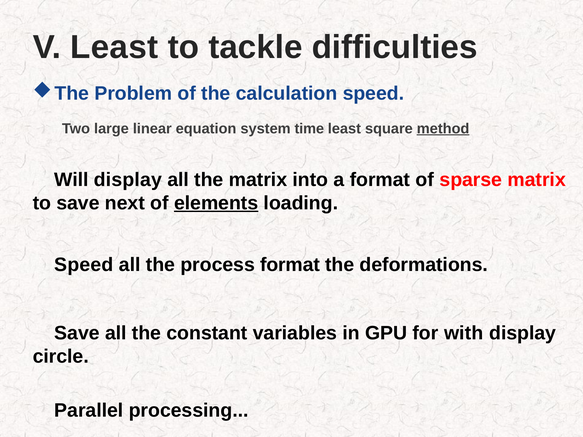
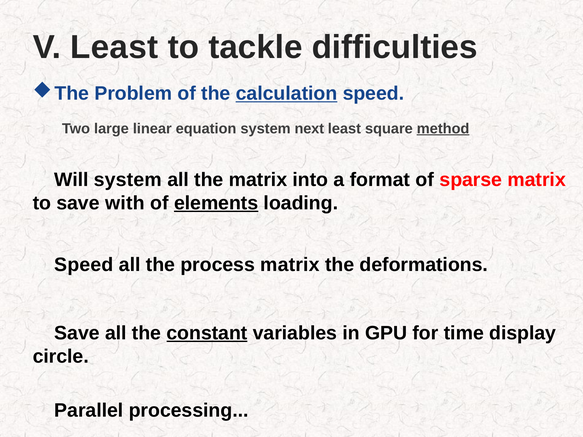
calculation underline: none -> present
time: time -> next
Will display: display -> system
next: next -> with
process format: format -> matrix
constant underline: none -> present
with: with -> time
